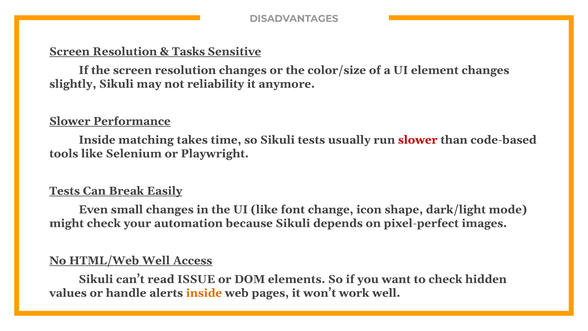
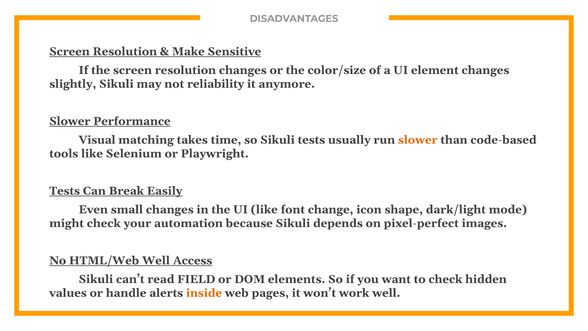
Tasks: Tasks -> Make
Inside at (97, 140): Inside -> Visual
slower at (418, 140) colour: red -> orange
ISSUE: ISSUE -> FIELD
